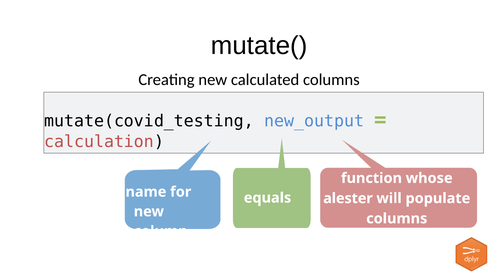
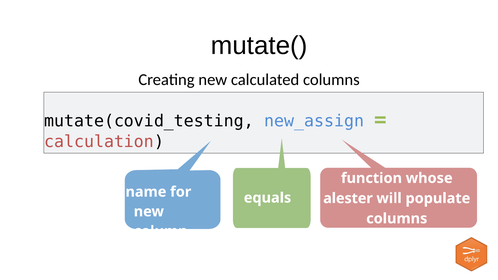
new_output: new_output -> new_assign
